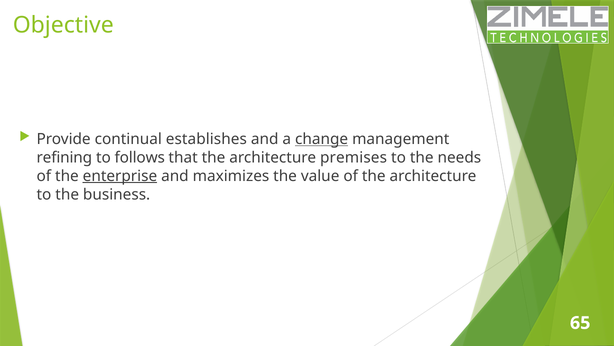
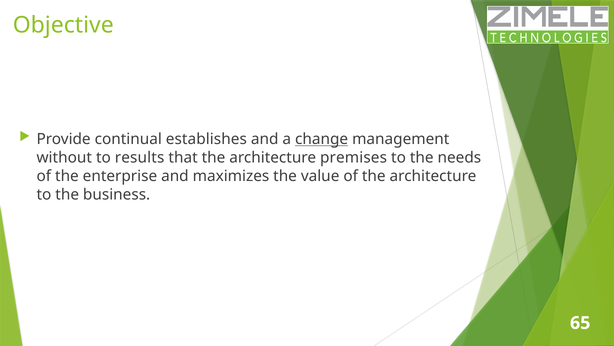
refining: refining -> without
follows: follows -> results
enterprise underline: present -> none
